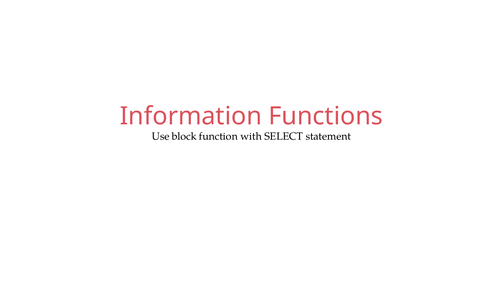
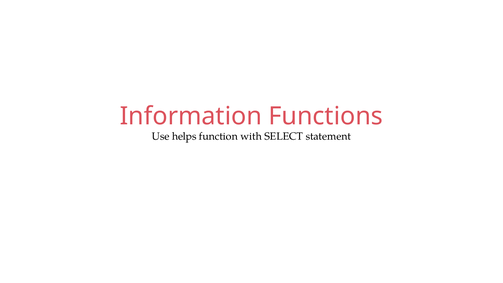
block: block -> helps
